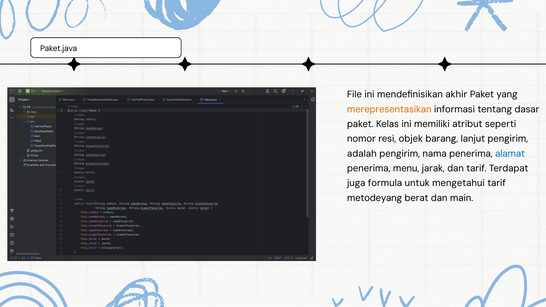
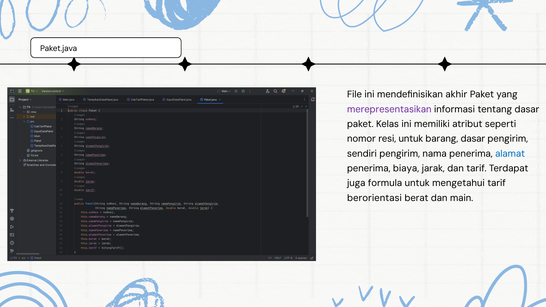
merepresentasikan colour: orange -> purple
resi objek: objek -> untuk
barang lanjut: lanjut -> dasar
adalah: adalah -> sendiri
menu: menu -> biaya
metodeyang: metodeyang -> berorientasi
